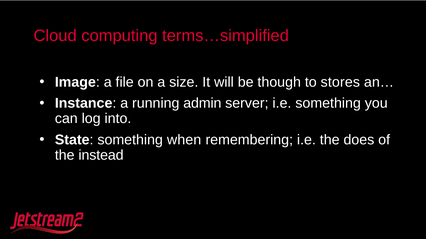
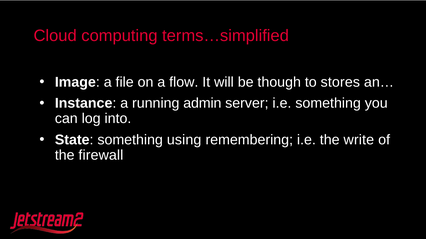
size: size -> flow
when: when -> using
does: does -> write
instead: instead -> firewall
